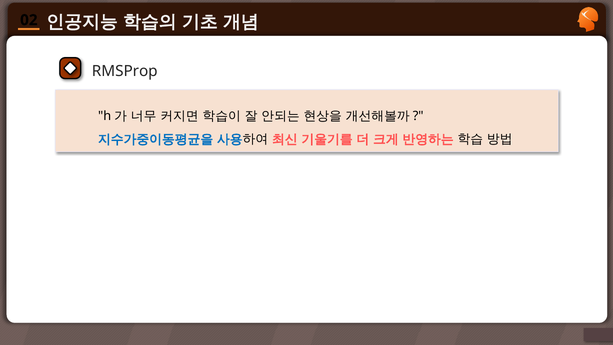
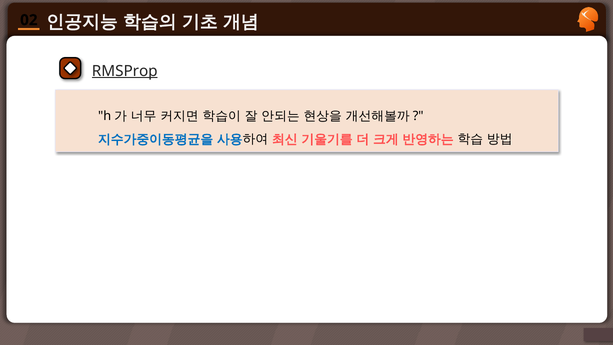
RMSProp underline: none -> present
